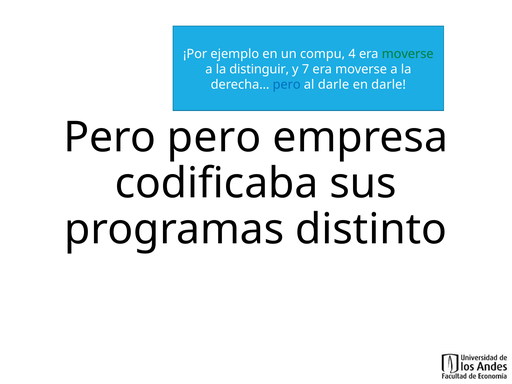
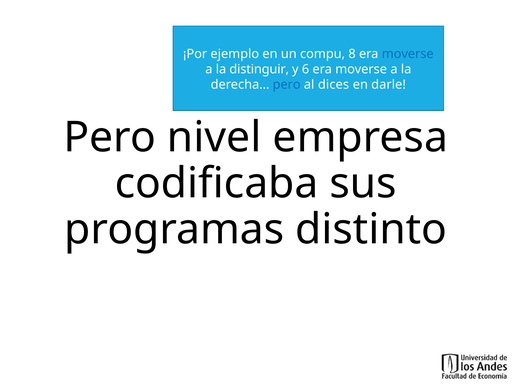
4: 4 -> 8
moverse at (408, 54) colour: green -> blue
7: 7 -> 6
al darle: darle -> dices
Pero pero: pero -> nivel
